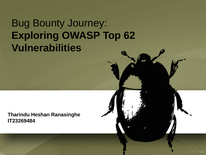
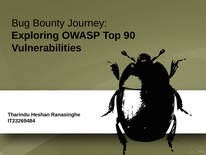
62: 62 -> 90
